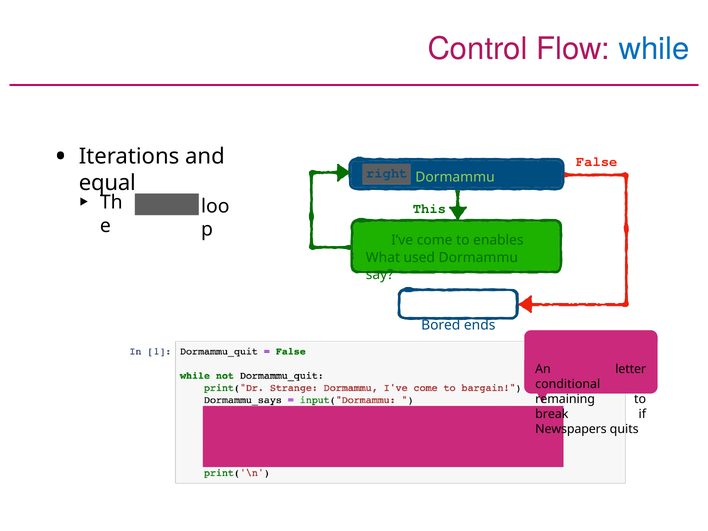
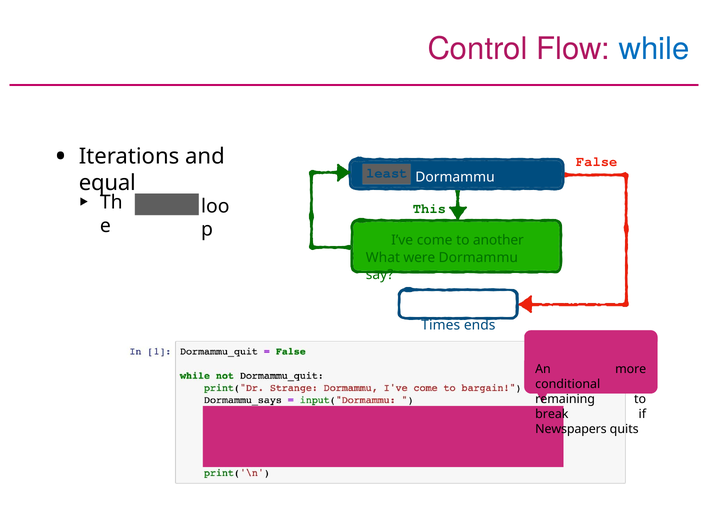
right: right -> least
Dormammu at (455, 177) colour: light green -> white
enables: enables -> another
used: used -> were
Bored: Bored -> Times
letter: letter -> more
